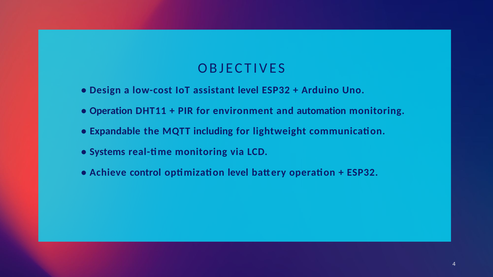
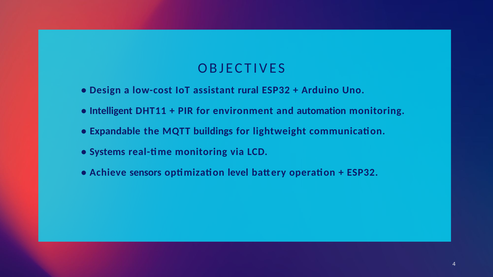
assistant level: level -> rural
Operation at (111, 111): Operation -> Intelligent
including: including -> buildings
control: control -> sensors
